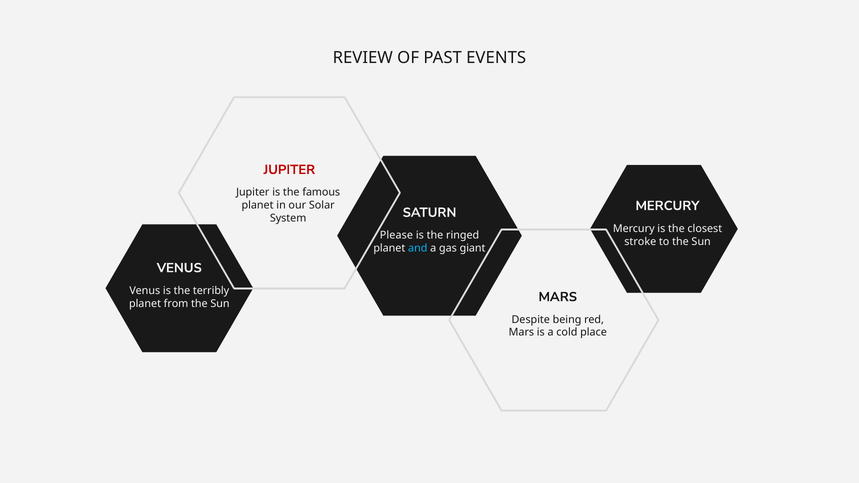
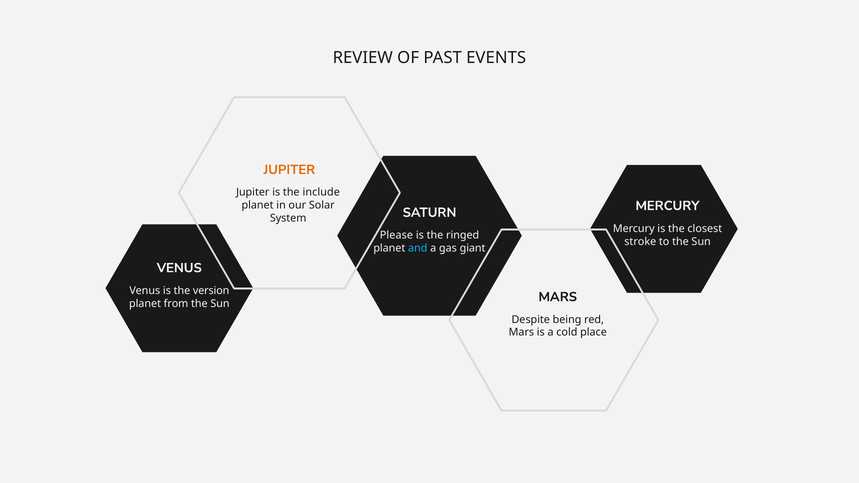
JUPITER at (289, 170) colour: red -> orange
famous: famous -> include
terribly: terribly -> version
